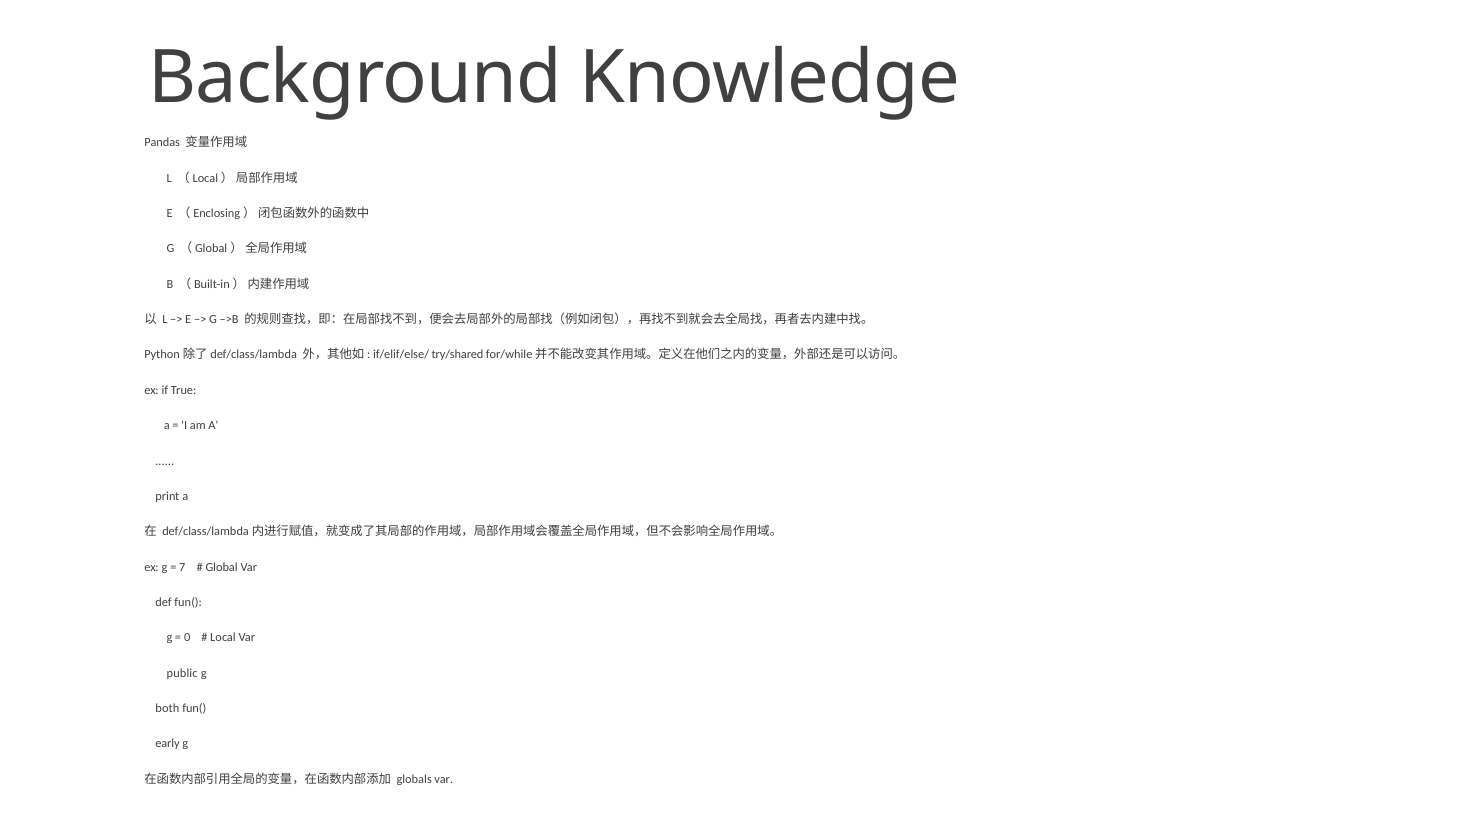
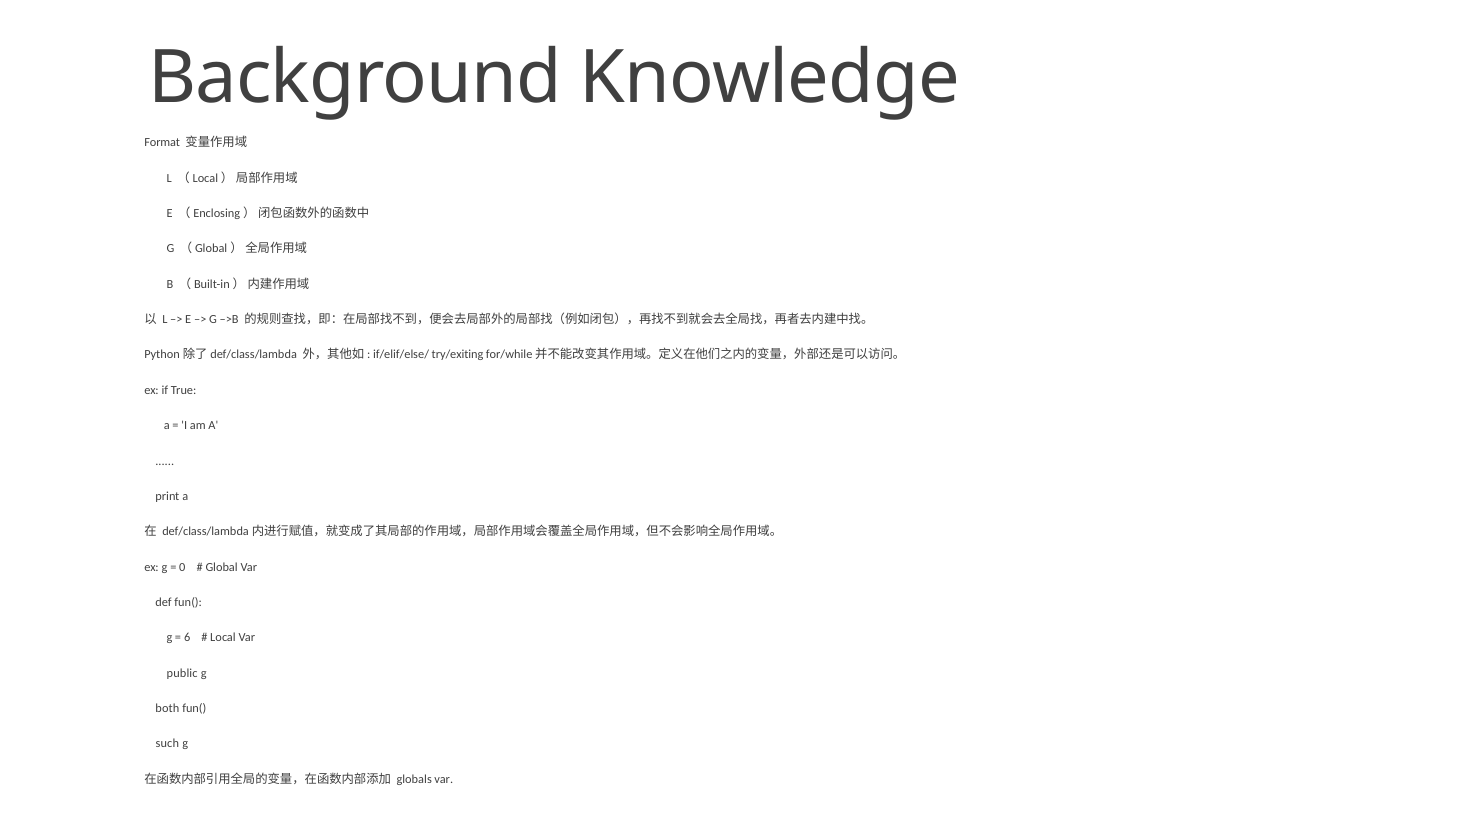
Pandas: Pandas -> Format
try/shared: try/shared -> try/exiting
7: 7 -> 0
0: 0 -> 6
early: early -> such
